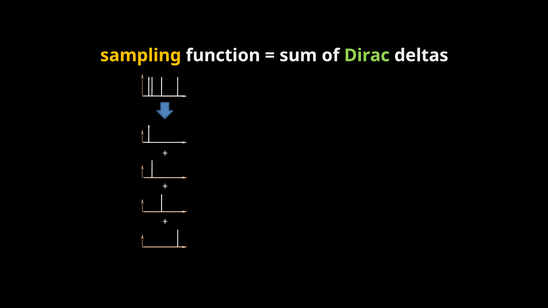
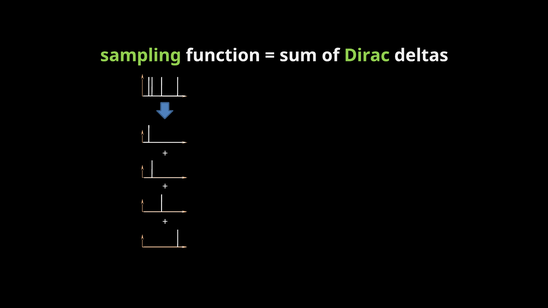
sampling colour: yellow -> light green
